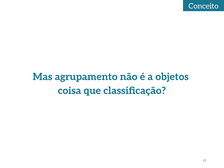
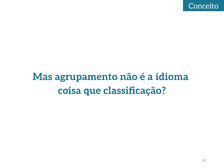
objetos: objetos -> idioma
